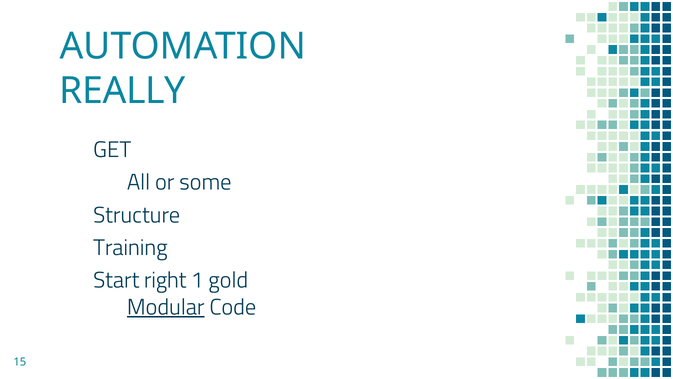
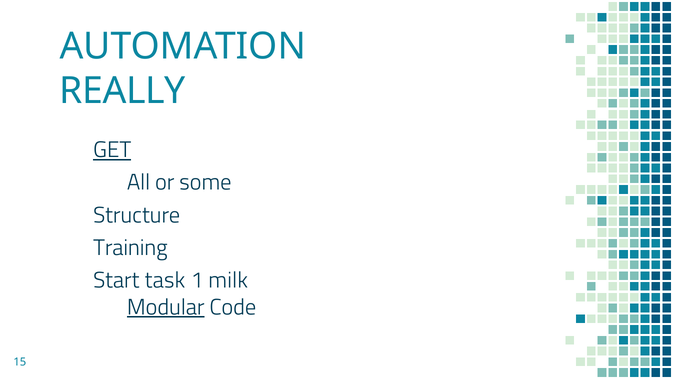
GET underline: none -> present
right: right -> task
gold: gold -> milk
